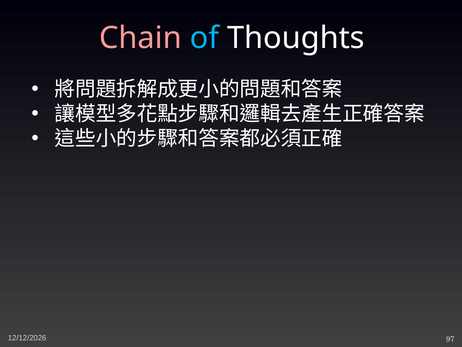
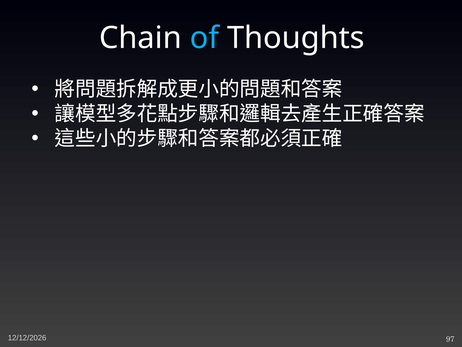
Chain colour: pink -> white
